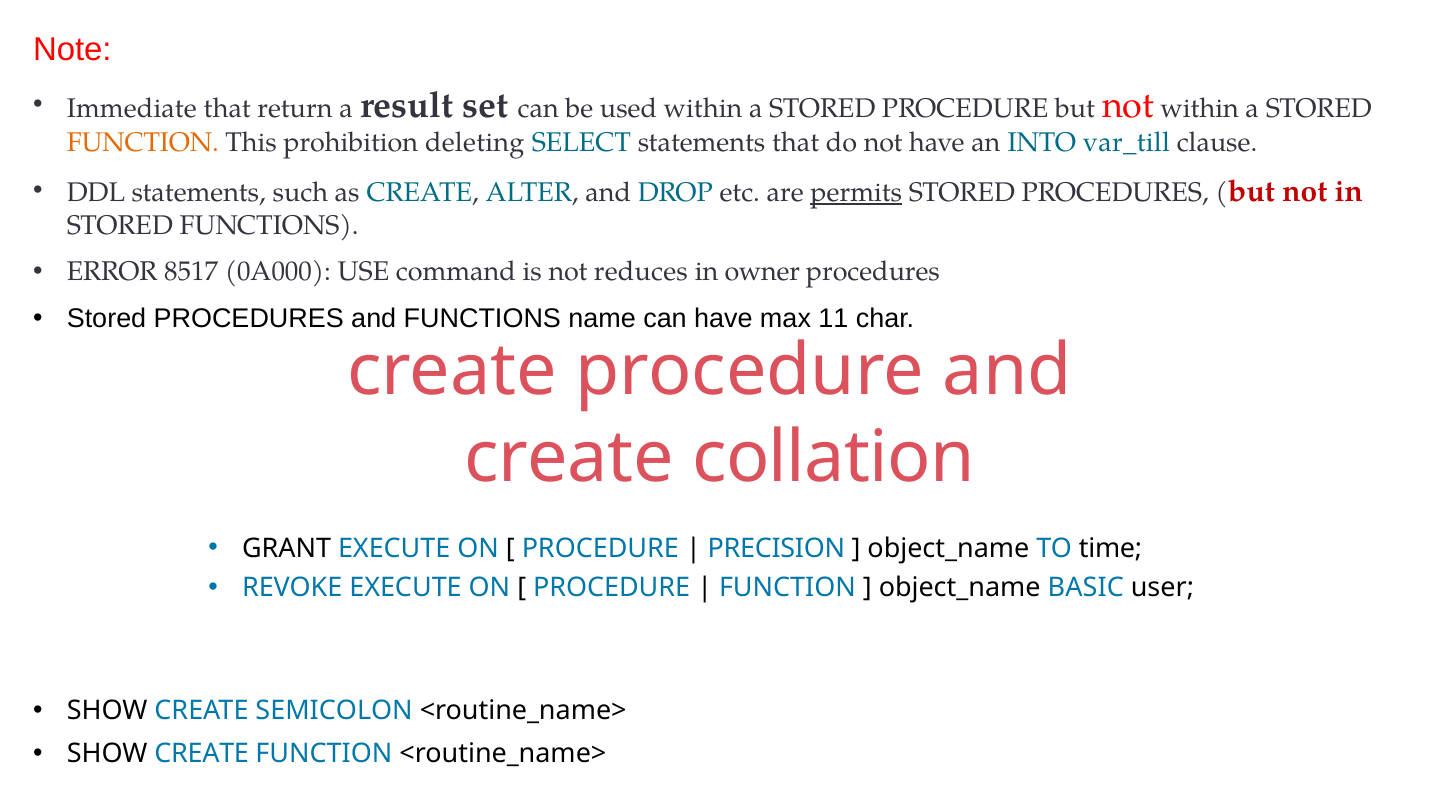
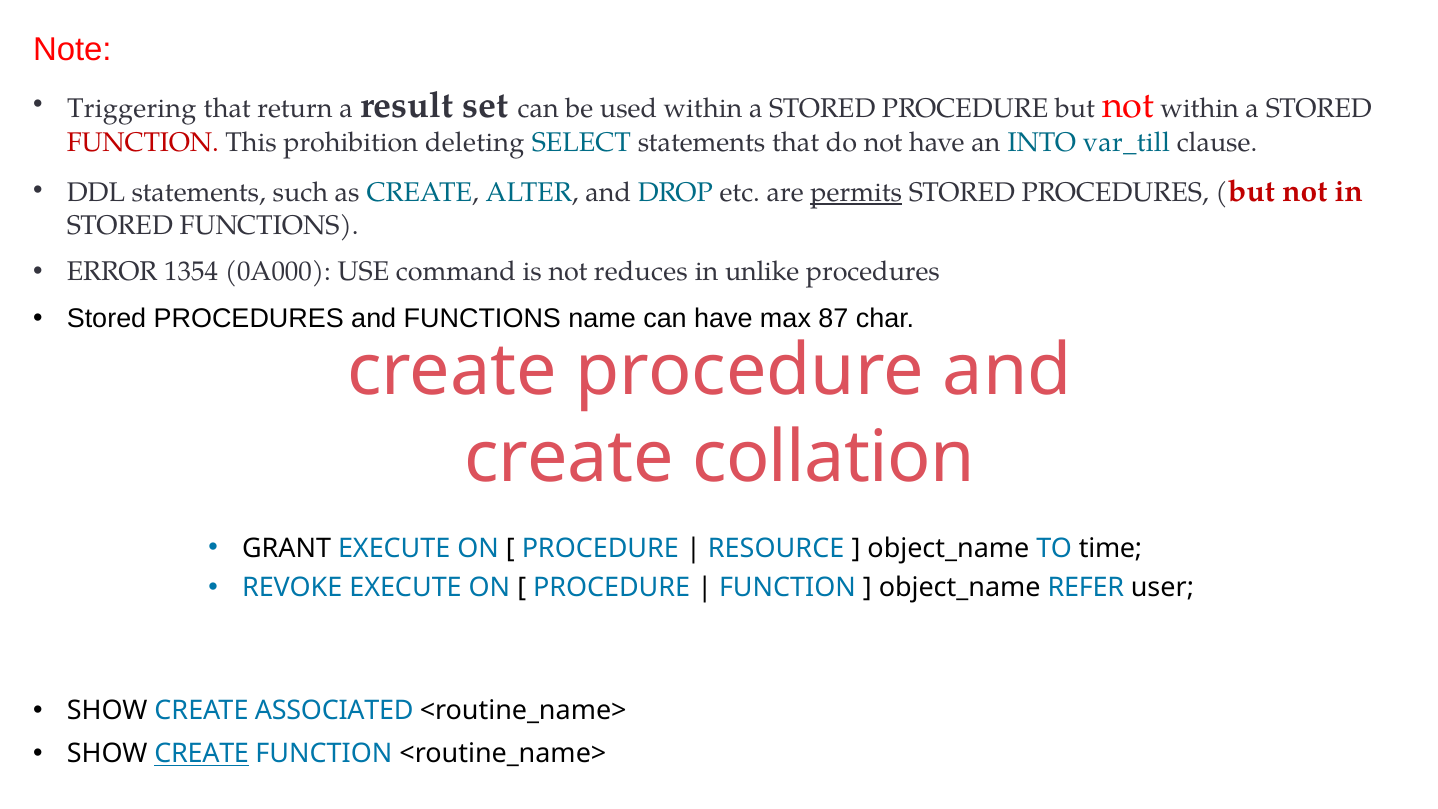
Immediate: Immediate -> Triggering
FUNCTION at (143, 143) colour: orange -> red
8517: 8517 -> 1354
owner: owner -> unlike
11: 11 -> 87
PRECISION: PRECISION -> RESOURCE
BASIC: BASIC -> REFER
SEMICOLON: SEMICOLON -> ASSOCIATED
CREATE at (202, 754) underline: none -> present
